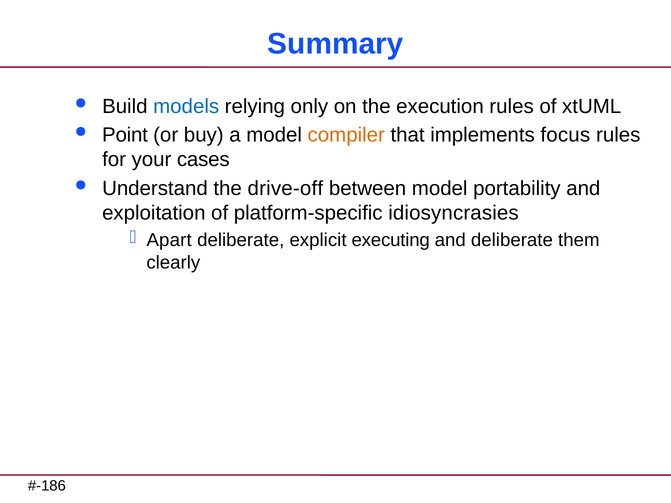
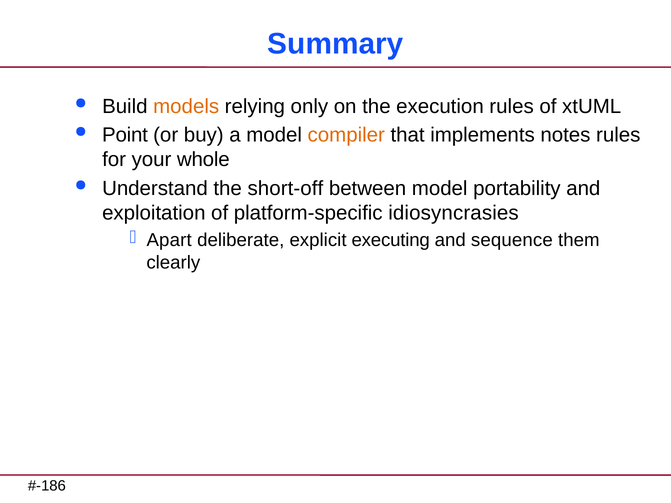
models colour: blue -> orange
focus: focus -> notes
cases: cases -> whole
drive-off: drive-off -> short-off
and deliberate: deliberate -> sequence
